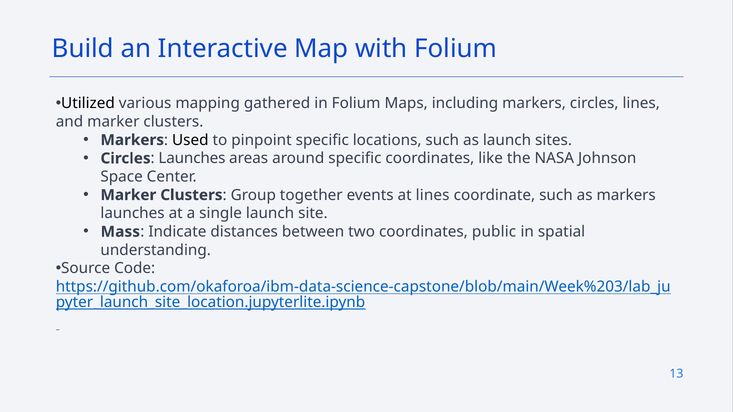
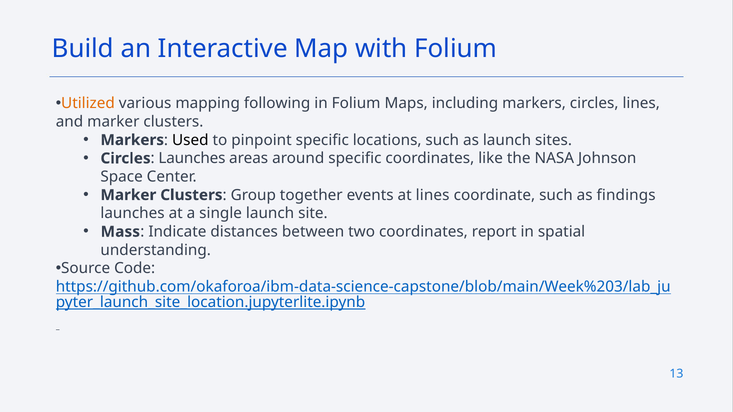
Utilized colour: black -> orange
gathered: gathered -> following
as markers: markers -> findings
public: public -> report
